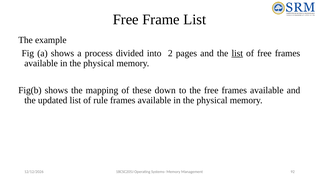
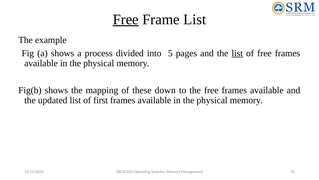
Free at (126, 19) underline: none -> present
2: 2 -> 5
rule: rule -> first
